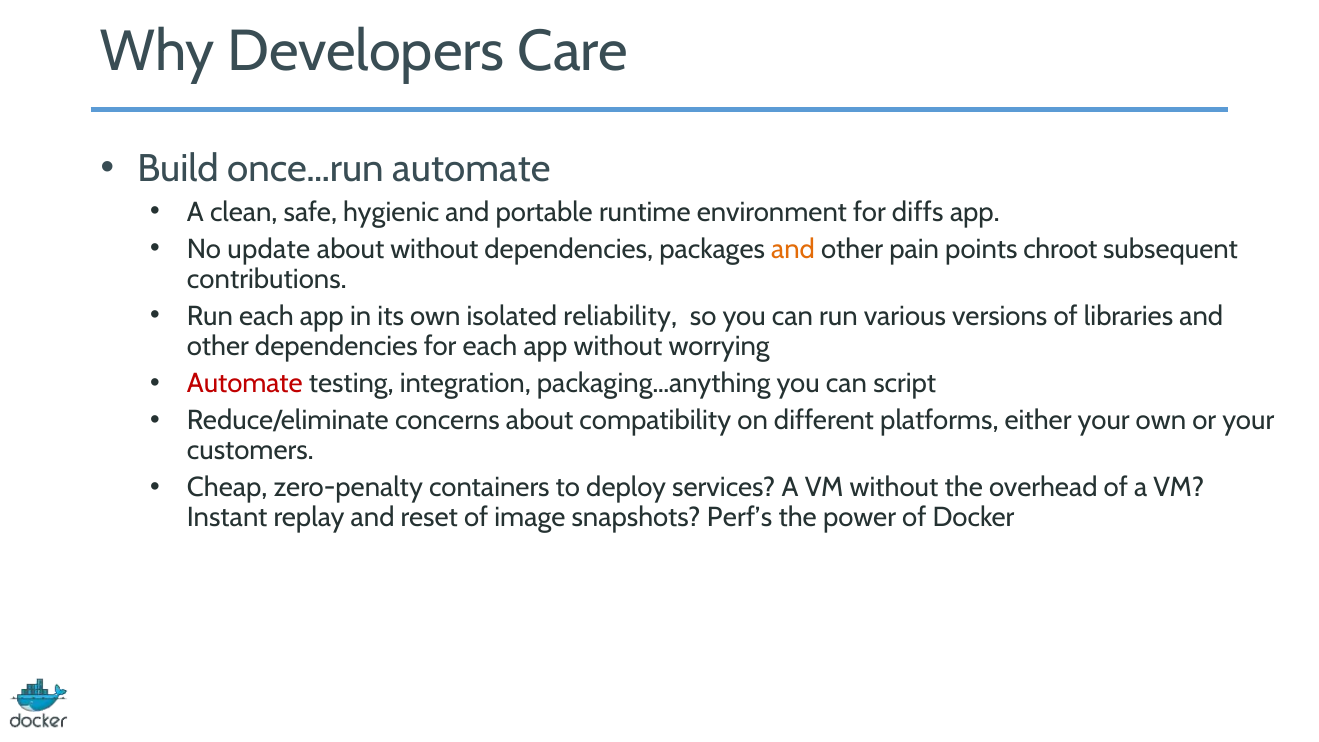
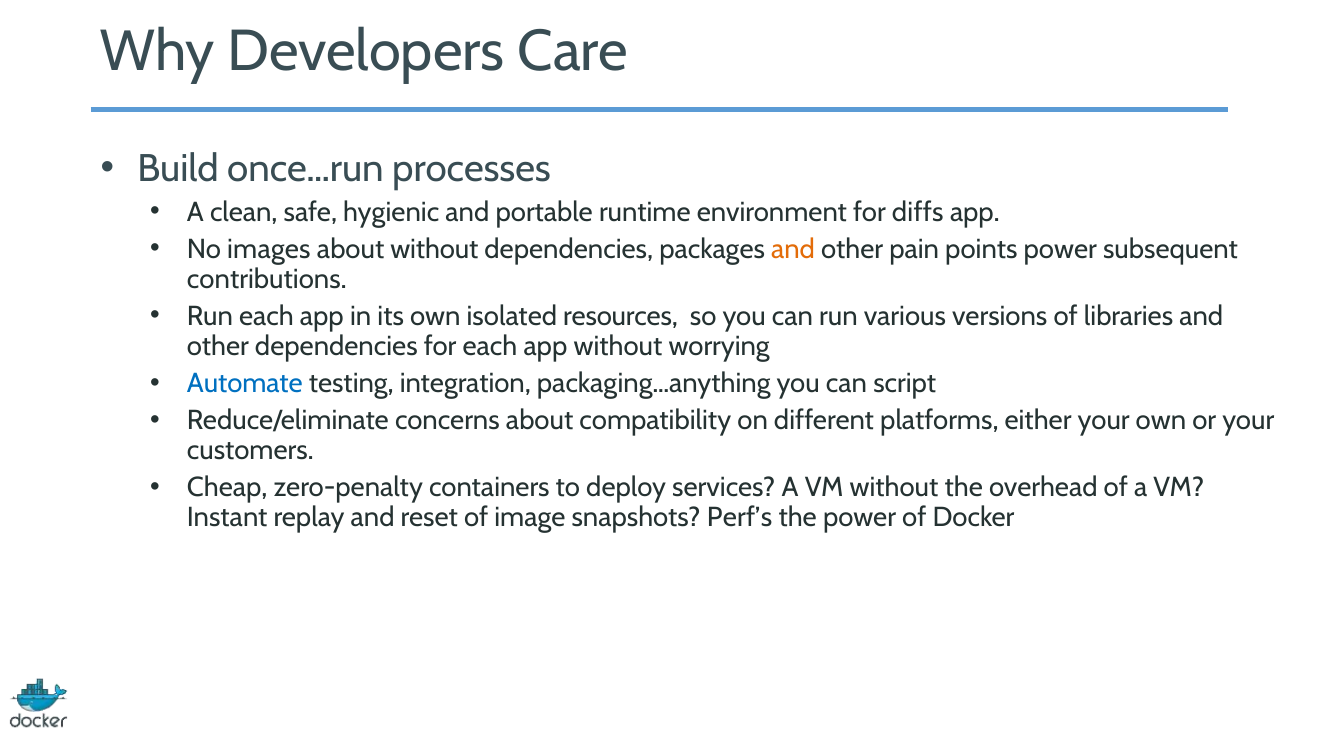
once…run automate: automate -> processes
update: update -> images
points chroot: chroot -> power
reliability: reliability -> resources
Automate at (245, 383) colour: red -> blue
